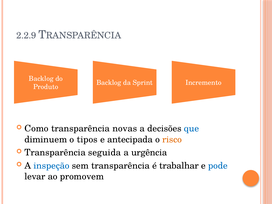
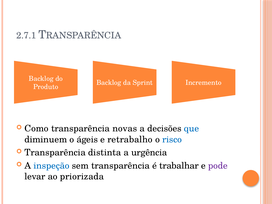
2.2.9: 2.2.9 -> 2.7.1
tipos: tipos -> ágeis
antecipada: antecipada -> retrabalho
risco colour: orange -> blue
seguida: seguida -> distinta
pode colour: blue -> purple
promovem: promovem -> priorizada
